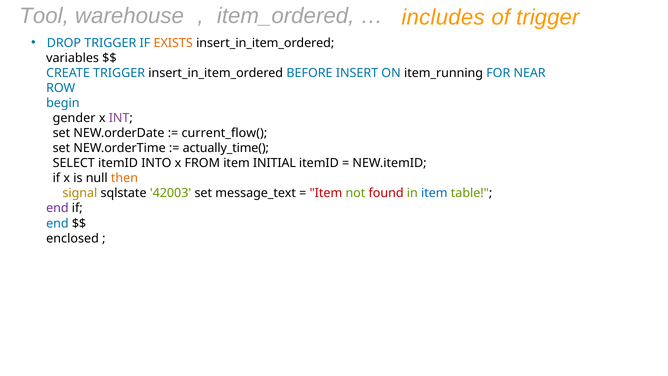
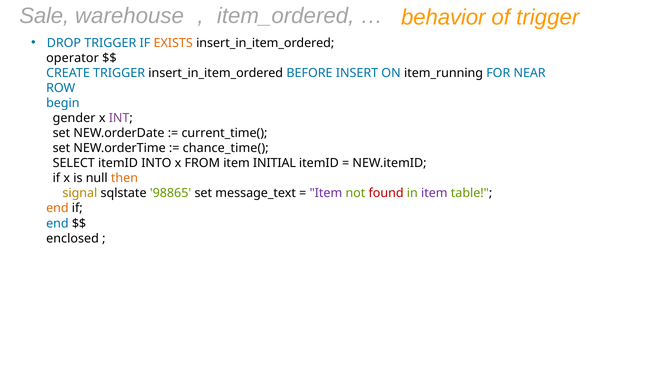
Tool: Tool -> Sale
includes: includes -> behavior
variables: variables -> operator
current_flow(: current_flow( -> current_time(
actually_time(: actually_time( -> chance_time(
42003: 42003 -> 98865
Item at (326, 193) colour: red -> purple
item at (434, 193) colour: blue -> purple
end at (57, 208) colour: purple -> orange
